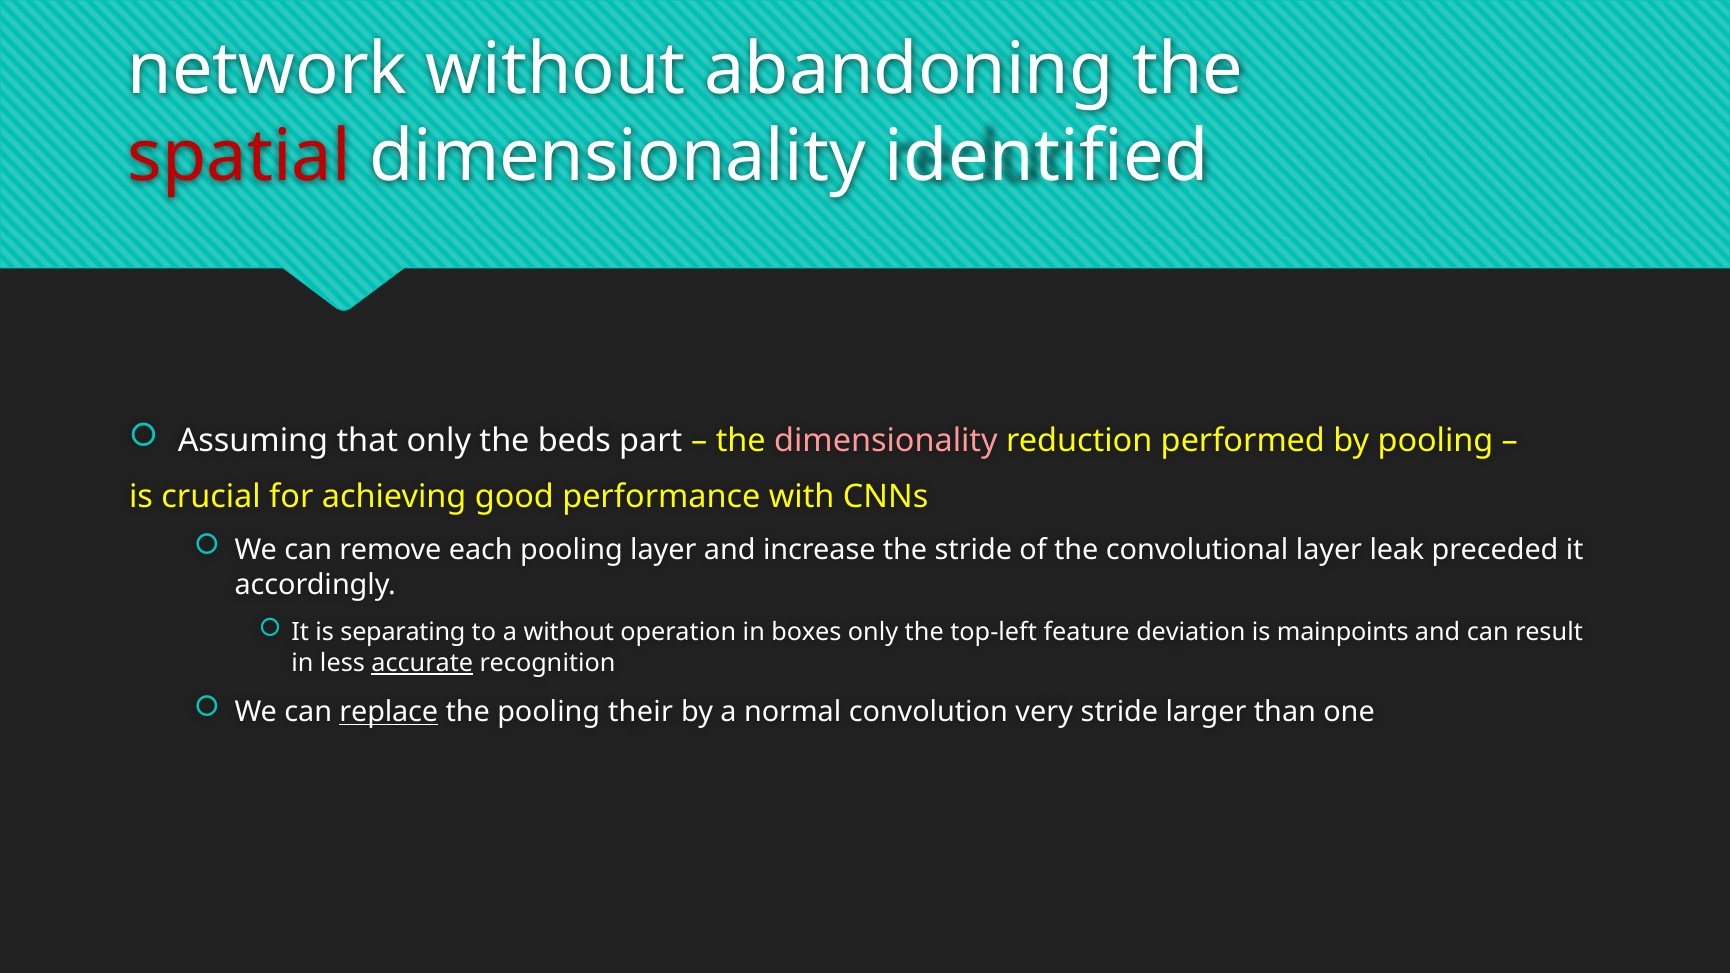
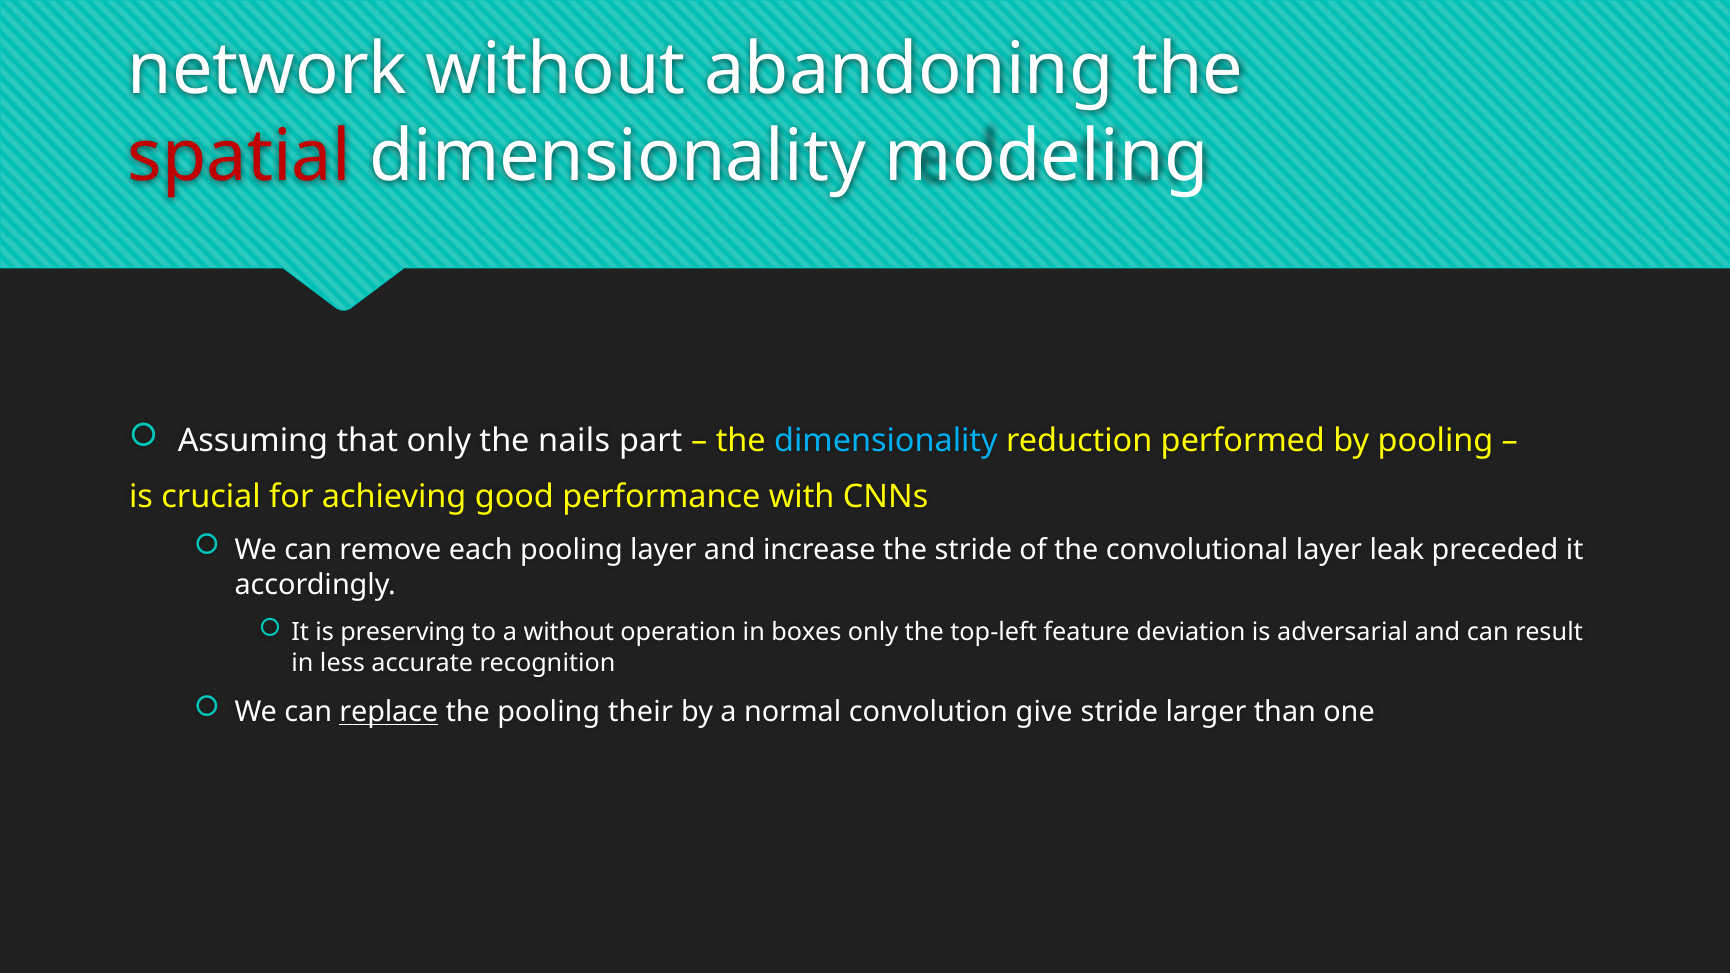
identified: identified -> modeling
beds: beds -> nails
dimensionality at (886, 441) colour: pink -> light blue
separating: separating -> preserving
mainpoints: mainpoints -> adversarial
accurate underline: present -> none
very: very -> give
